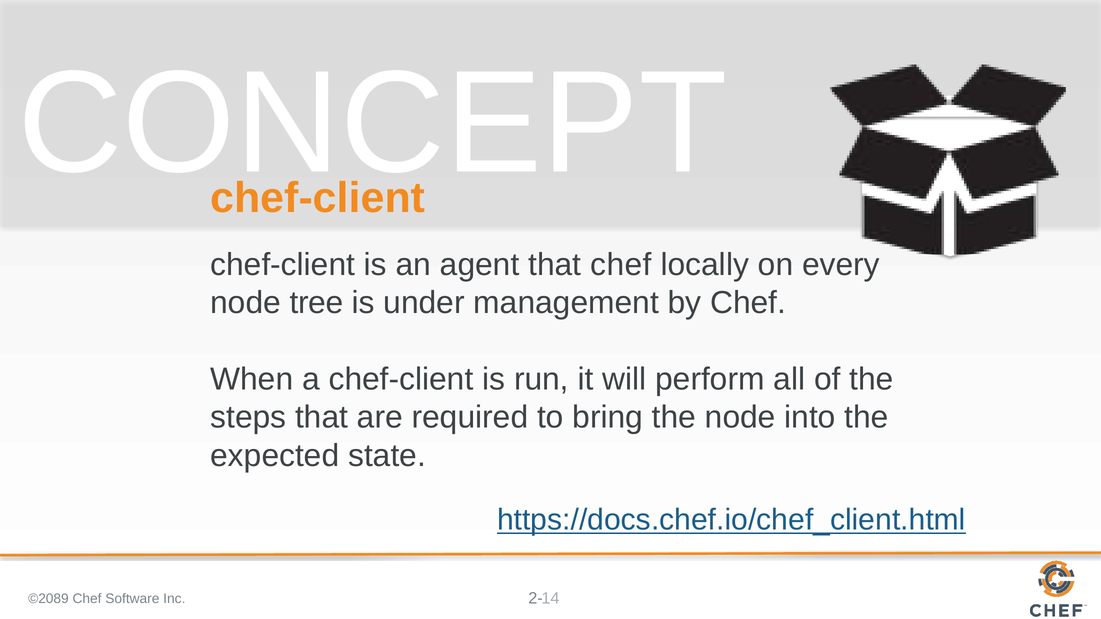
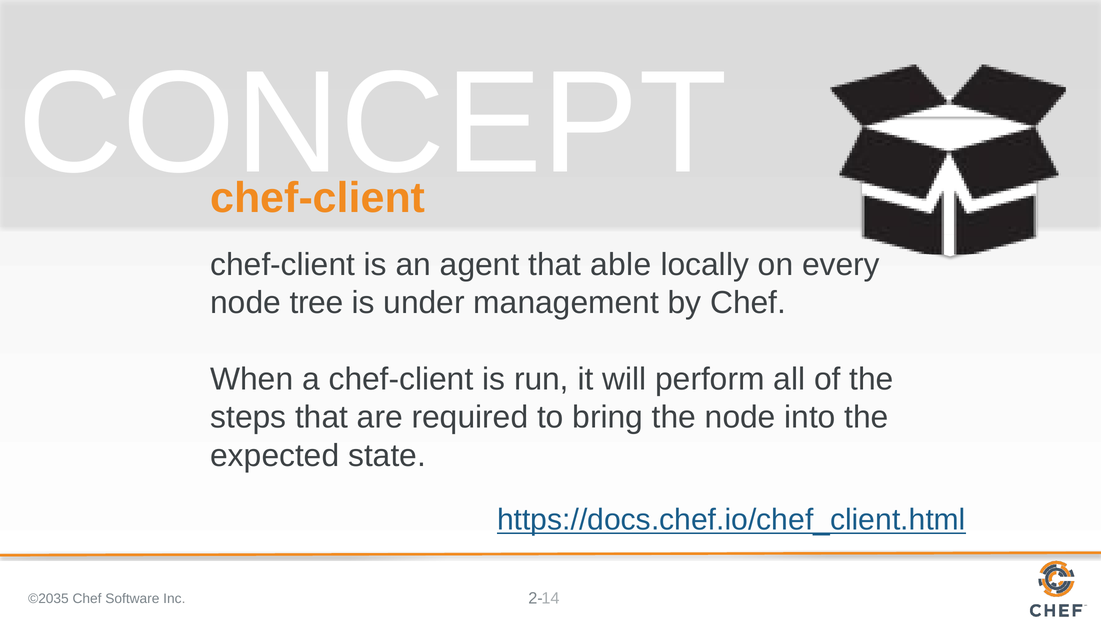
that chef: chef -> able
©2089: ©2089 -> ©2035
